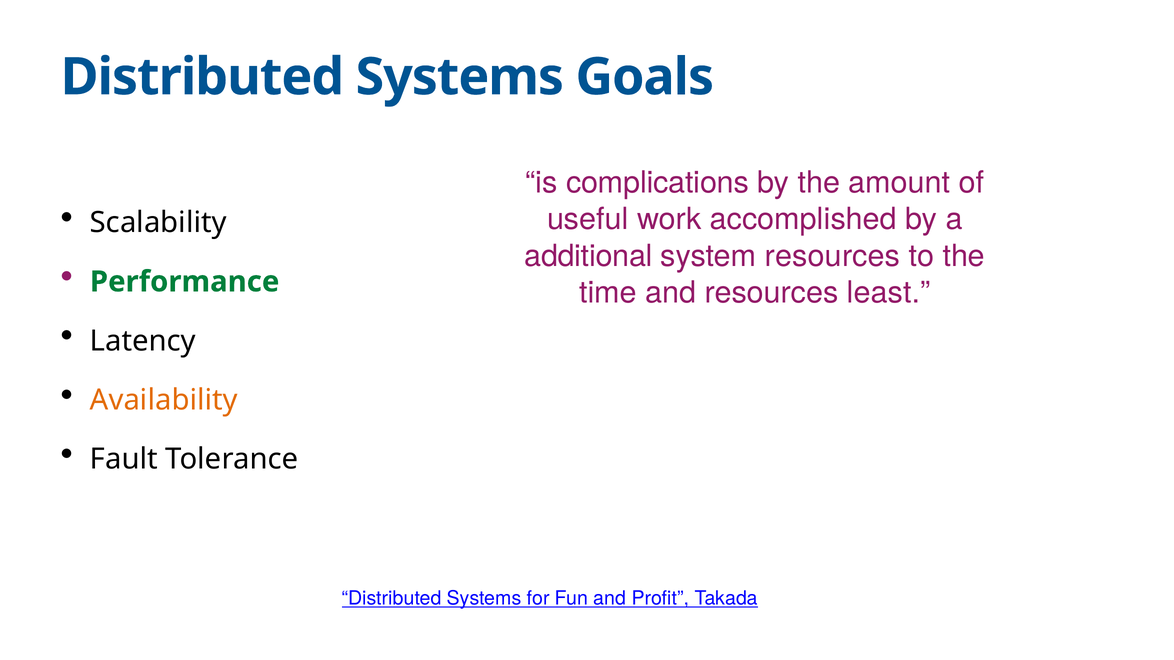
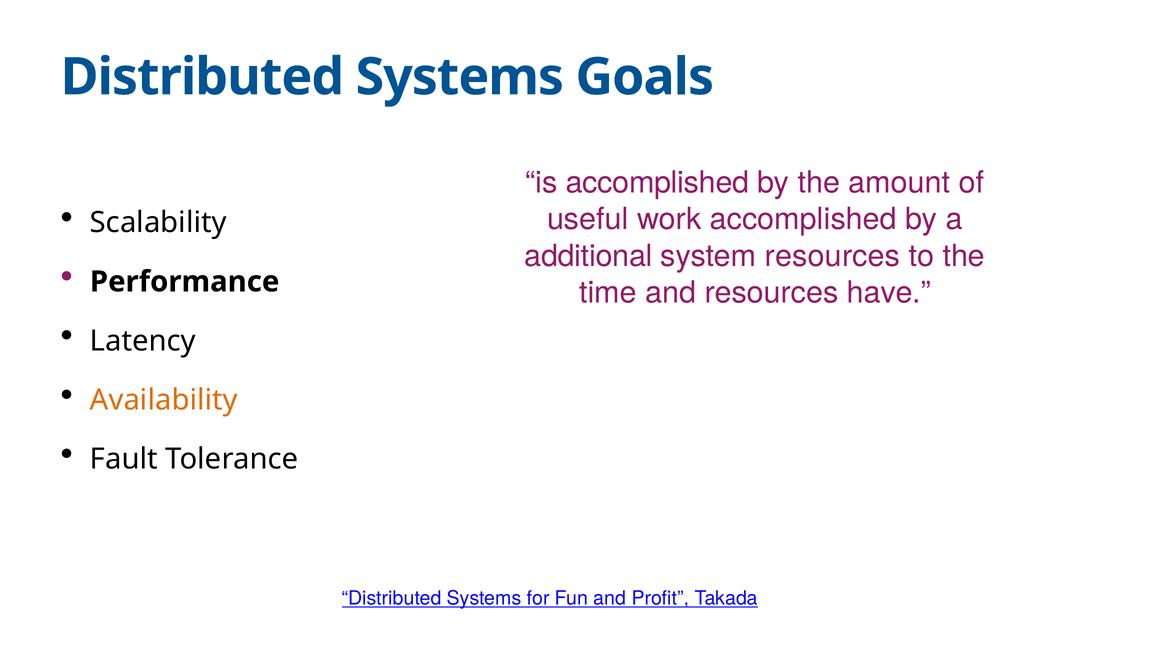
is complications: complications -> accomplished
Performance colour: green -> black
least: least -> have
